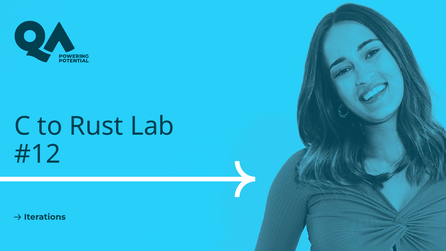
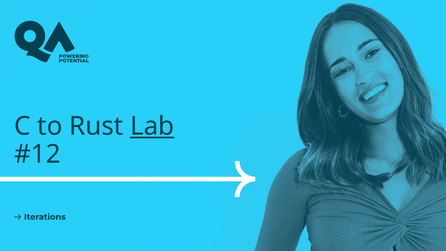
Lab underline: none -> present
